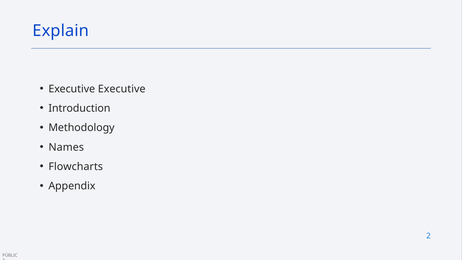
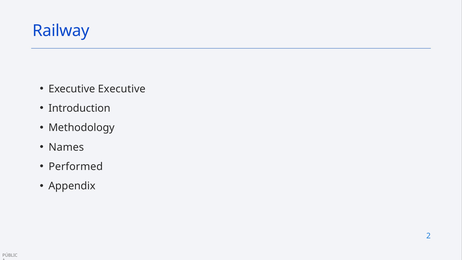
Explain: Explain -> Railway
Flowcharts: Flowcharts -> Performed
